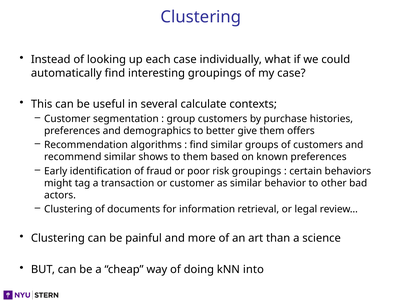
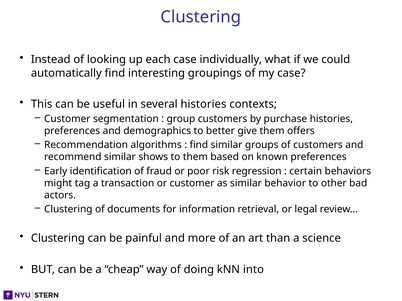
several calculate: calculate -> histories
risk groupings: groupings -> regression
